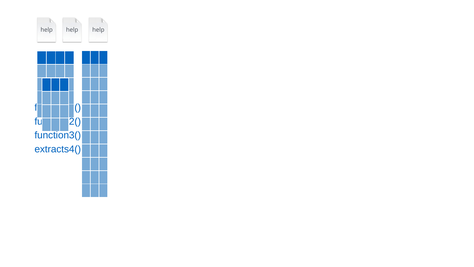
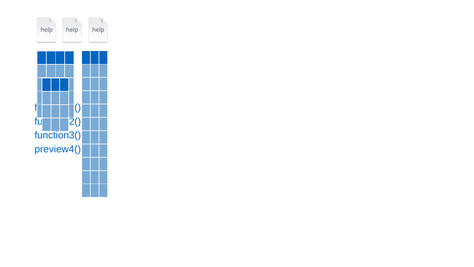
extracts4(: extracts4( -> preview4(
